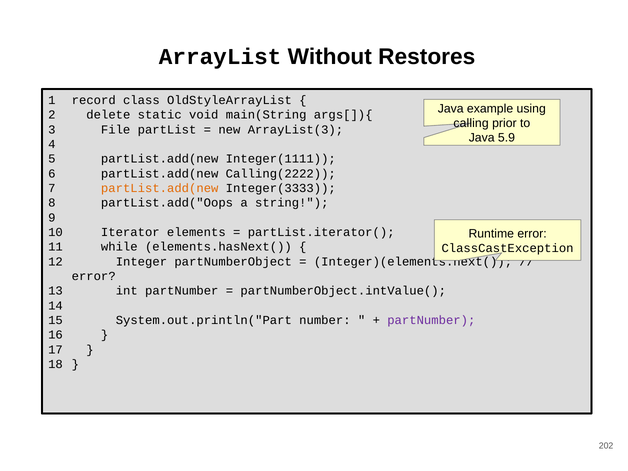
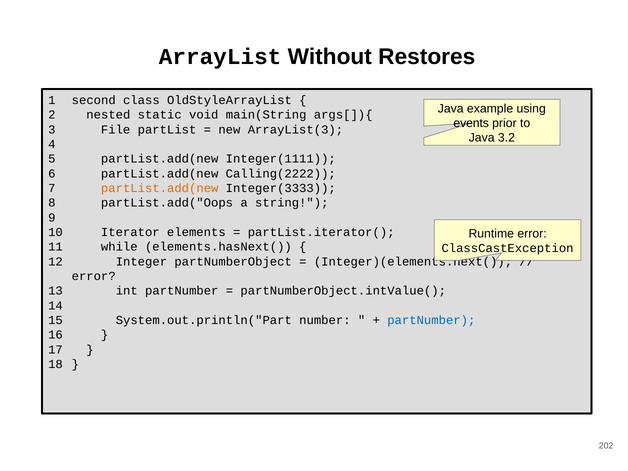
record: record -> second
delete: delete -> nested
calling: calling -> events
5.9: 5.9 -> 3.2
partNumber at (431, 320) colour: purple -> blue
